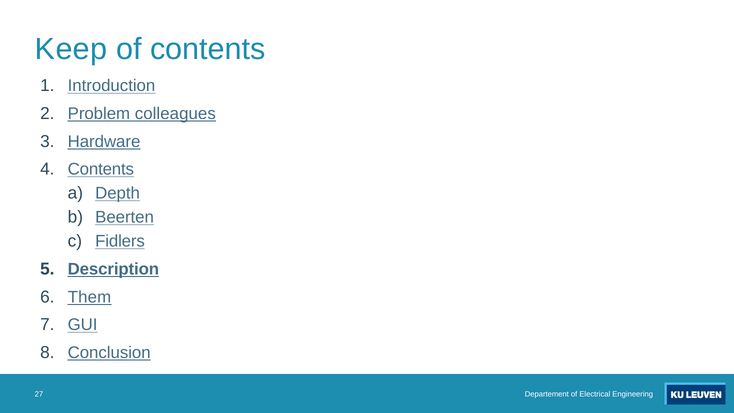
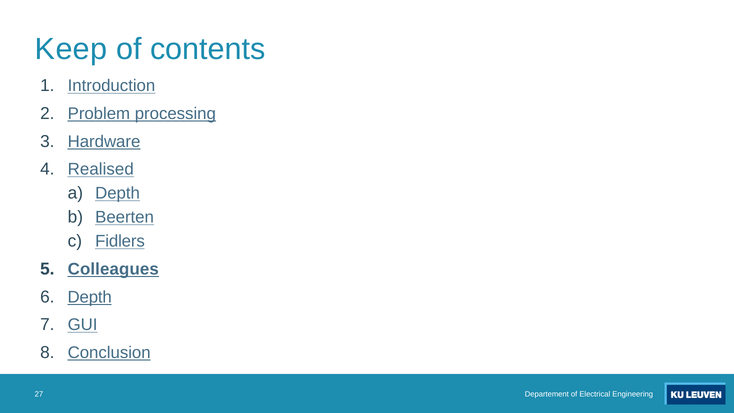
colleagues: colleagues -> processing
Contents at (101, 169): Contents -> Realised
Description: Description -> Colleagues
Them at (90, 297): Them -> Depth
